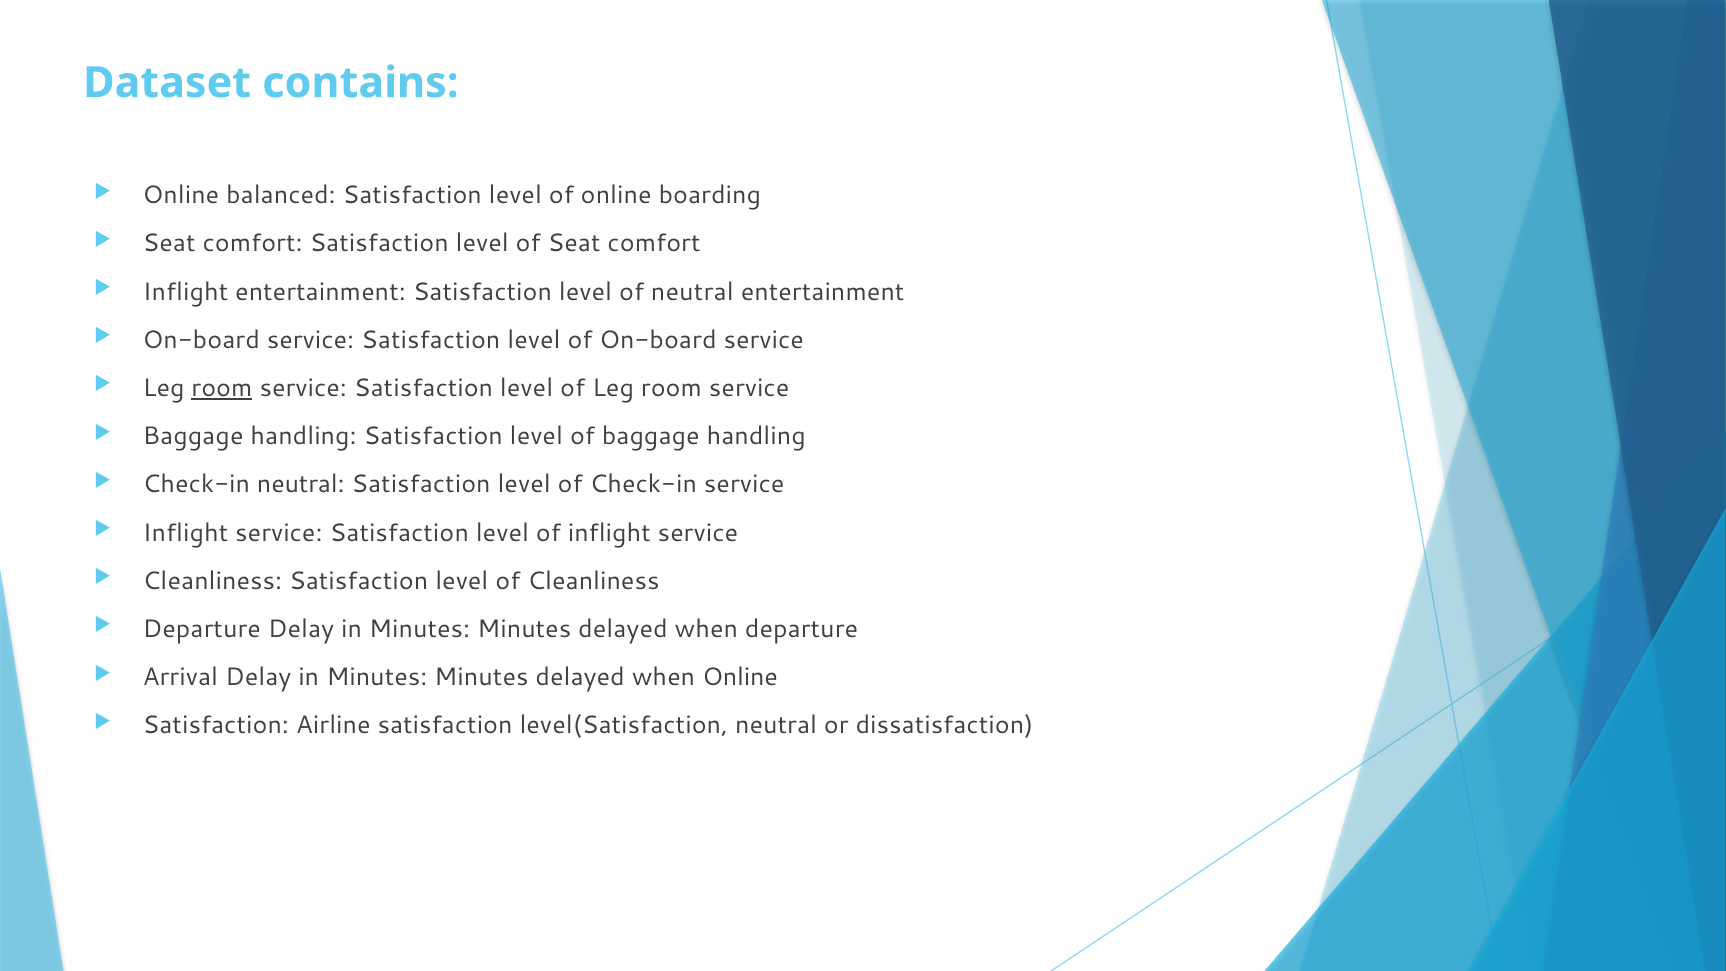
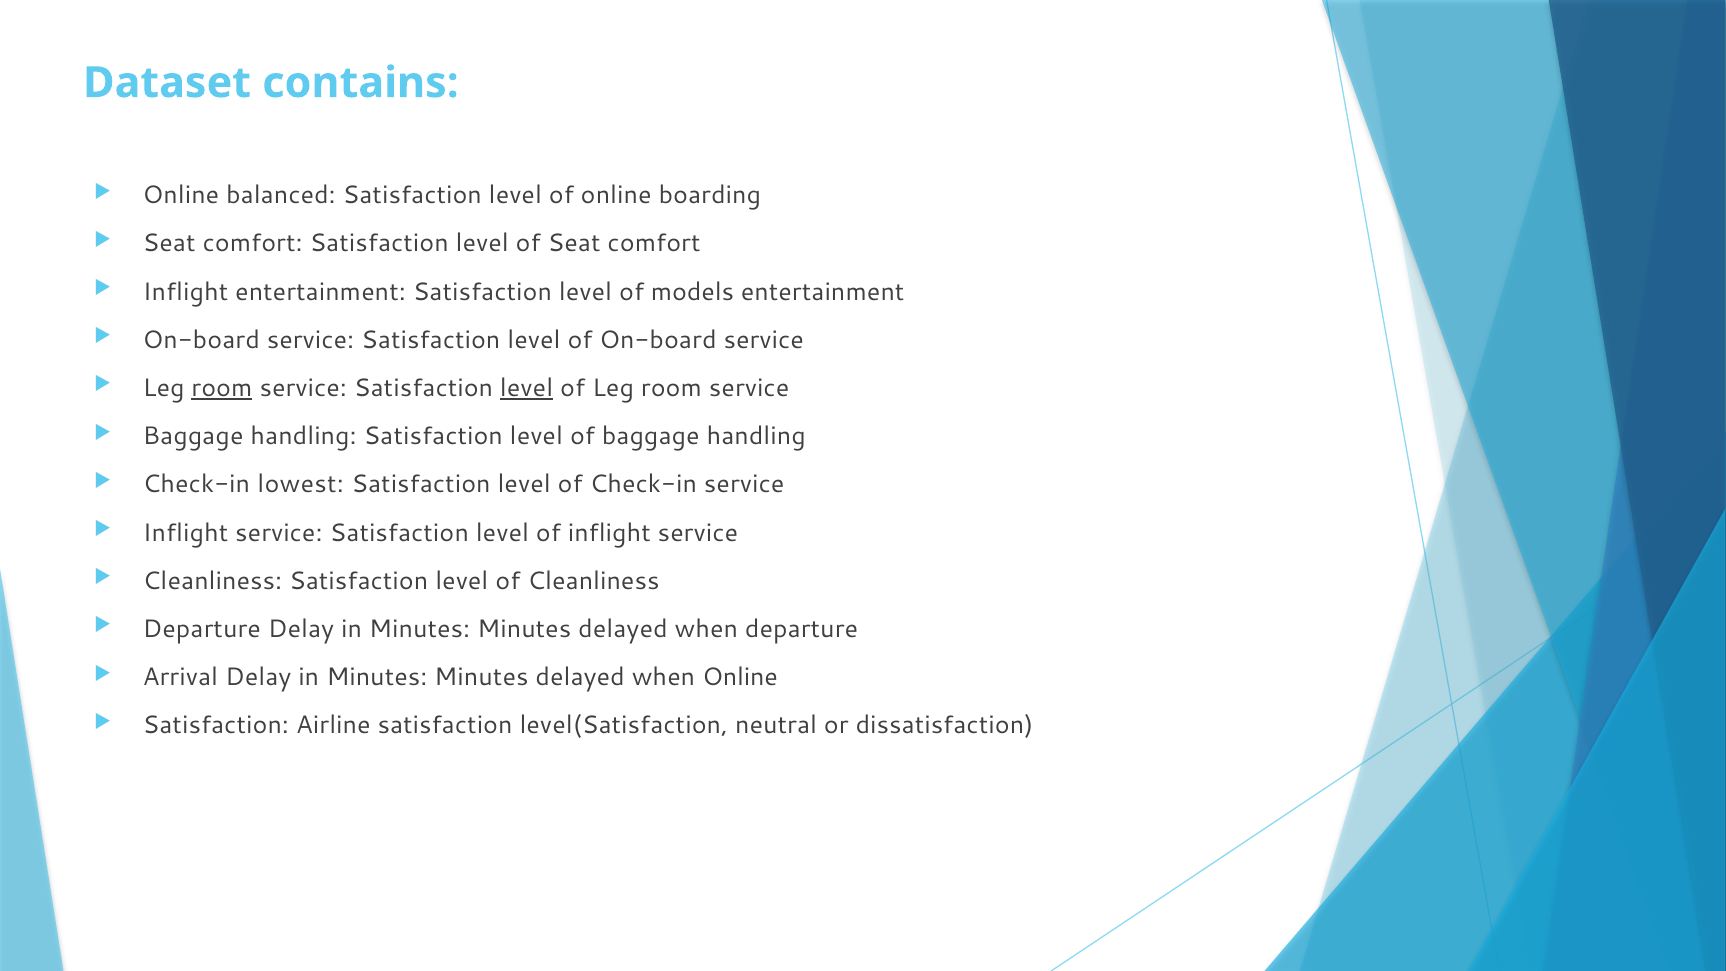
of neutral: neutral -> models
level at (527, 388) underline: none -> present
Check-in neutral: neutral -> lowest
